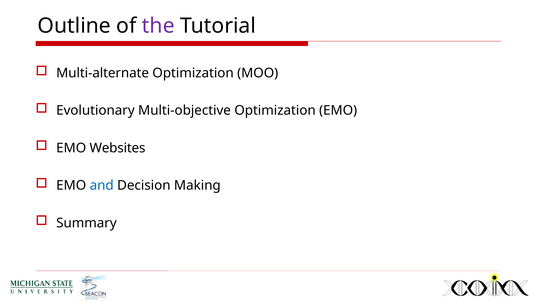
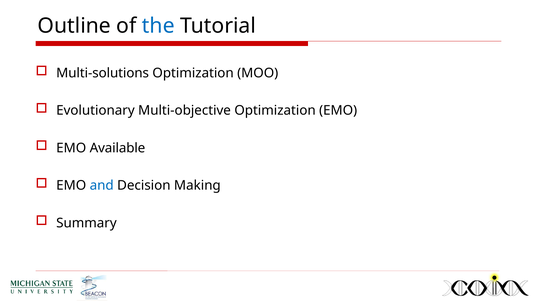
the colour: purple -> blue
Multi-alternate: Multi-alternate -> Multi-solutions
Websites: Websites -> Available
